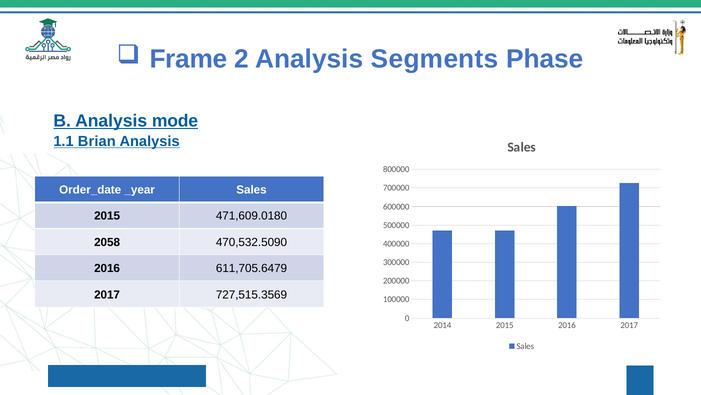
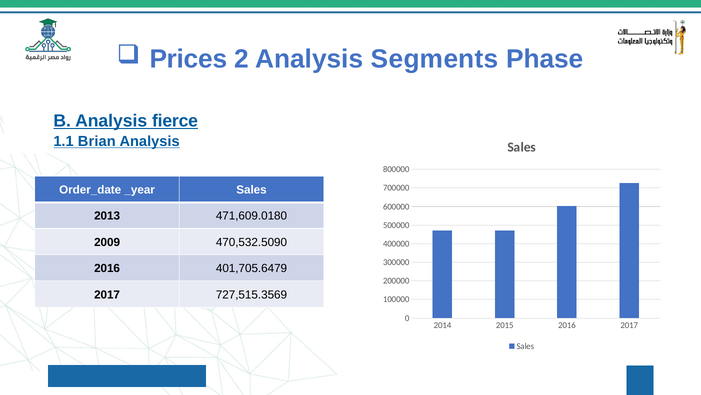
Frame: Frame -> Prices
mode: mode -> fierce
2015 at (107, 216): 2015 -> 2013
2058: 2058 -> 2009
611,705.6479: 611,705.6479 -> 401,705.6479
